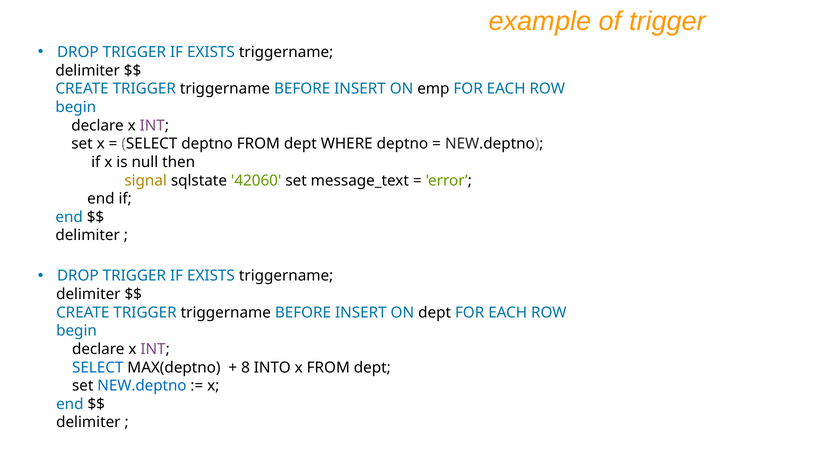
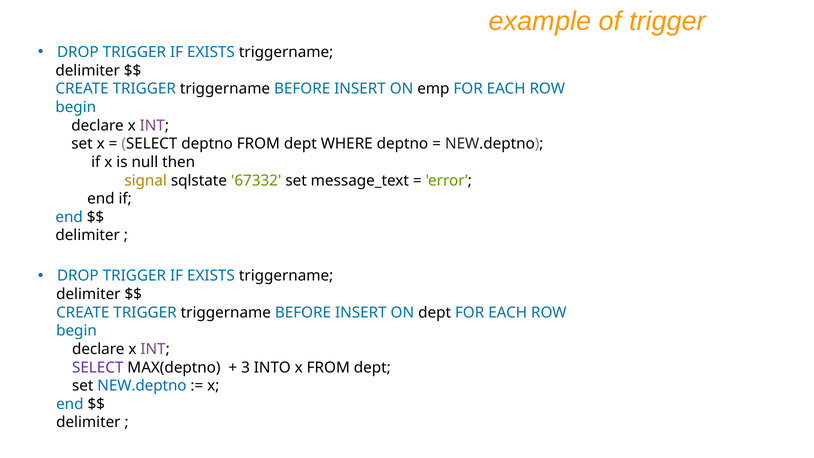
42060: 42060 -> 67332
SELECT at (98, 367) colour: blue -> purple
8: 8 -> 3
